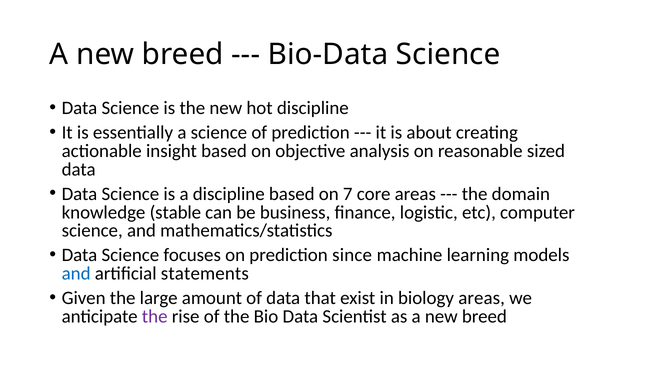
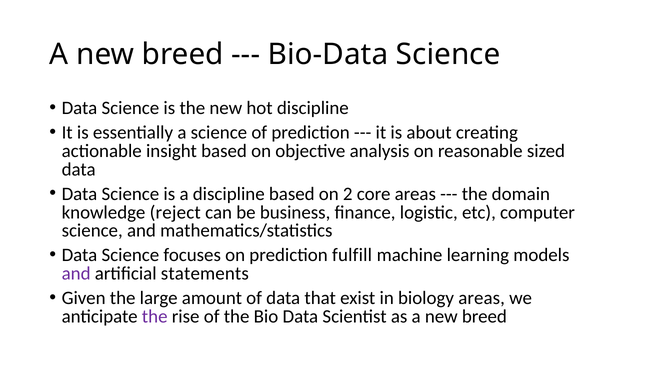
7: 7 -> 2
stable: stable -> reject
since: since -> fulfill
and at (76, 274) colour: blue -> purple
